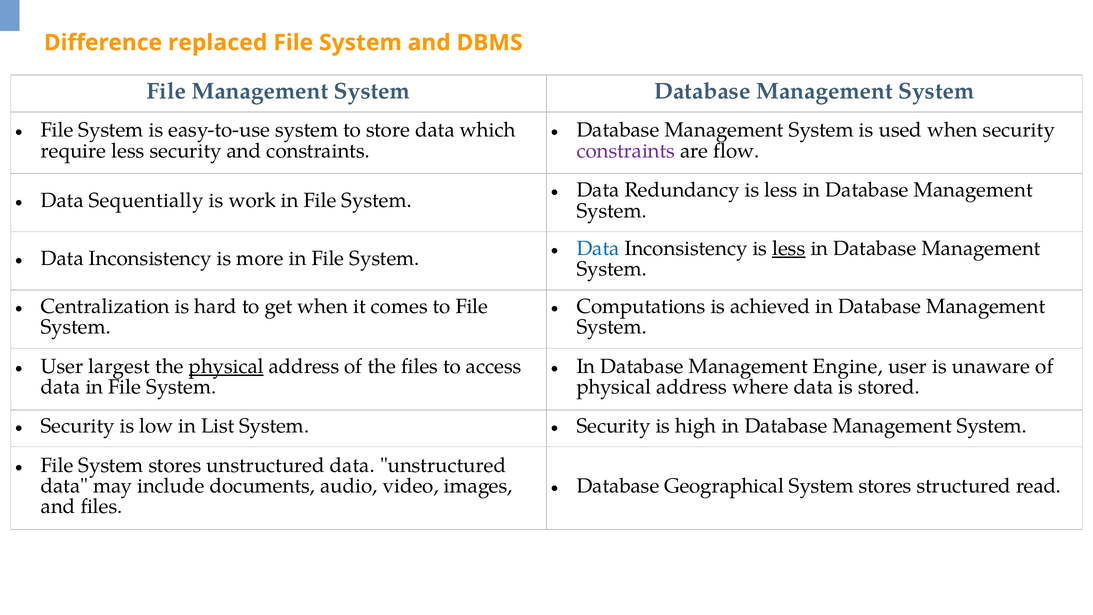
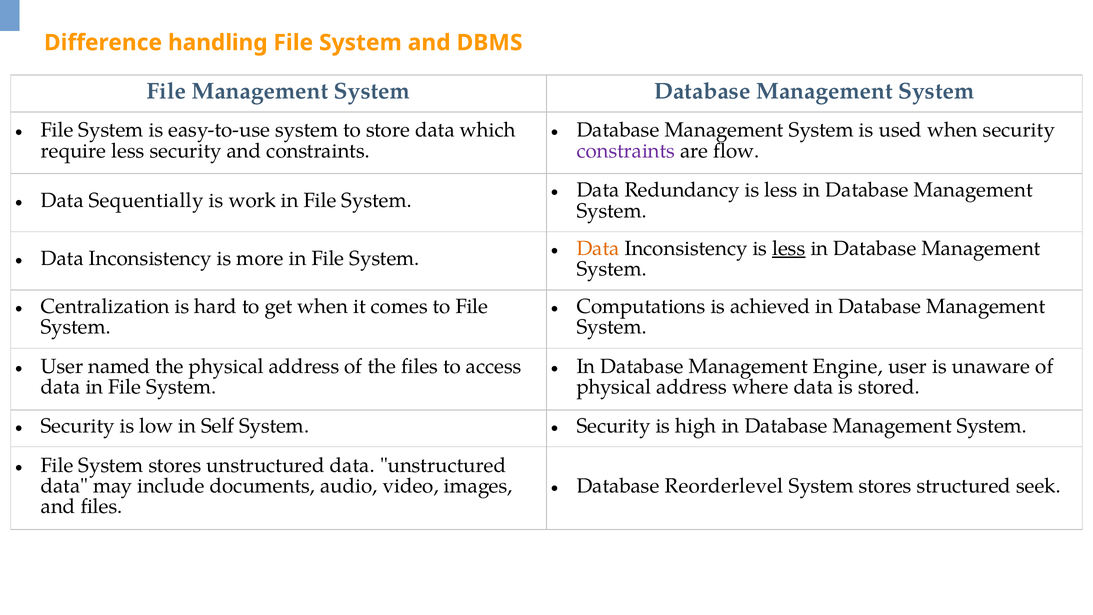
replaced: replaced -> handling
Data at (598, 248) colour: blue -> orange
largest: largest -> named
physical at (226, 366) underline: present -> none
List: List -> Self
Geographical: Geographical -> Reorderlevel
read: read -> seek
